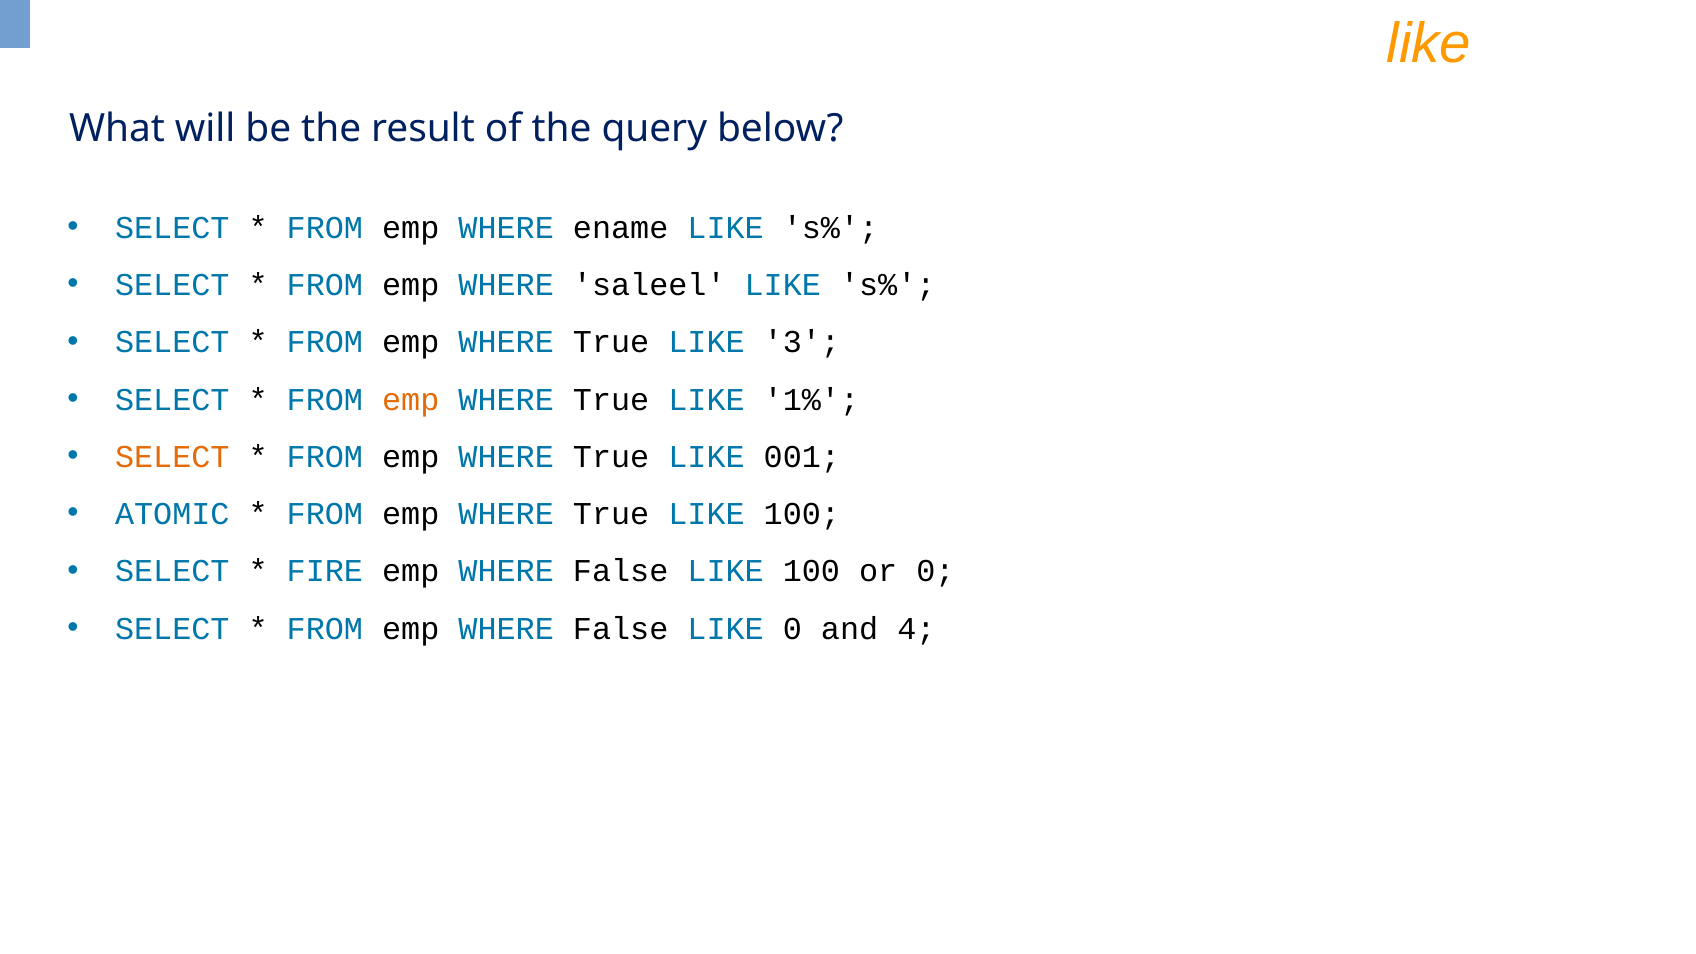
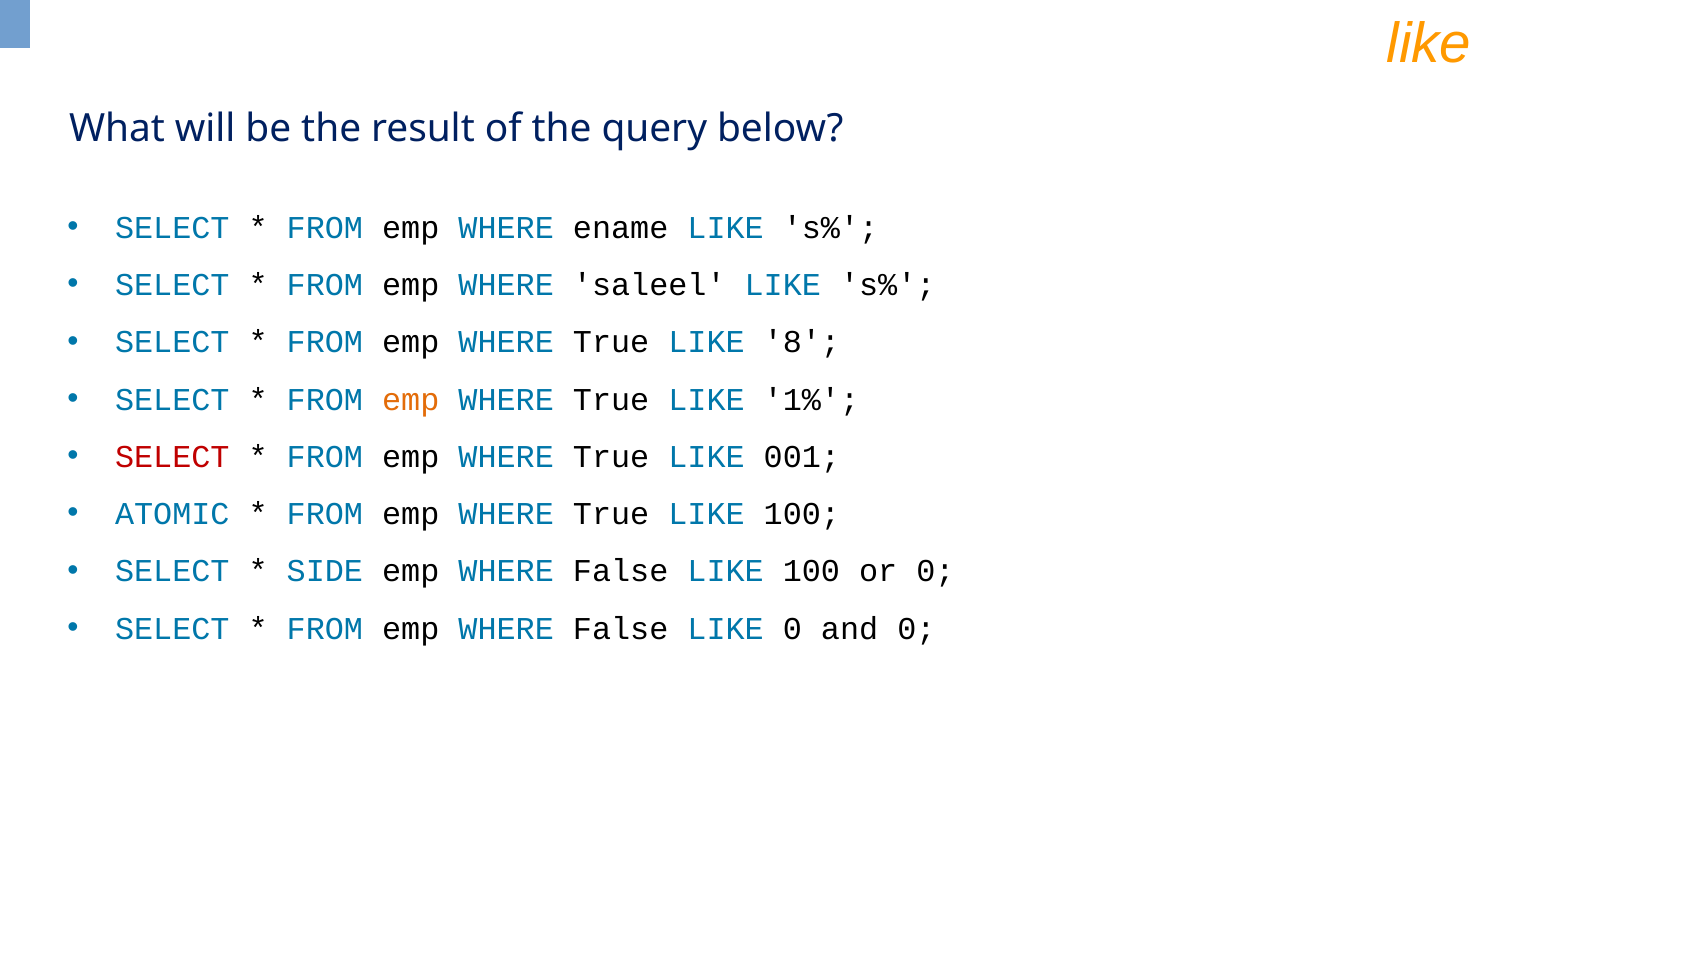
3: 3 -> 8
SELECT at (172, 457) colour: orange -> red
FIRE: FIRE -> SIDE
and 4: 4 -> 0
